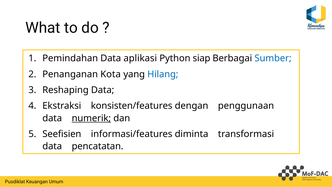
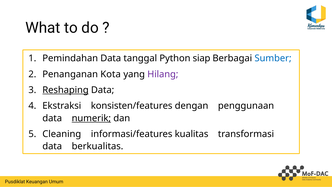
aplikasi: aplikasi -> tanggal
Hilang colour: blue -> purple
Reshaping underline: none -> present
Seefisien: Seefisien -> Cleaning
diminta: diminta -> kualitas
pencatatan: pencatatan -> berkualitas
